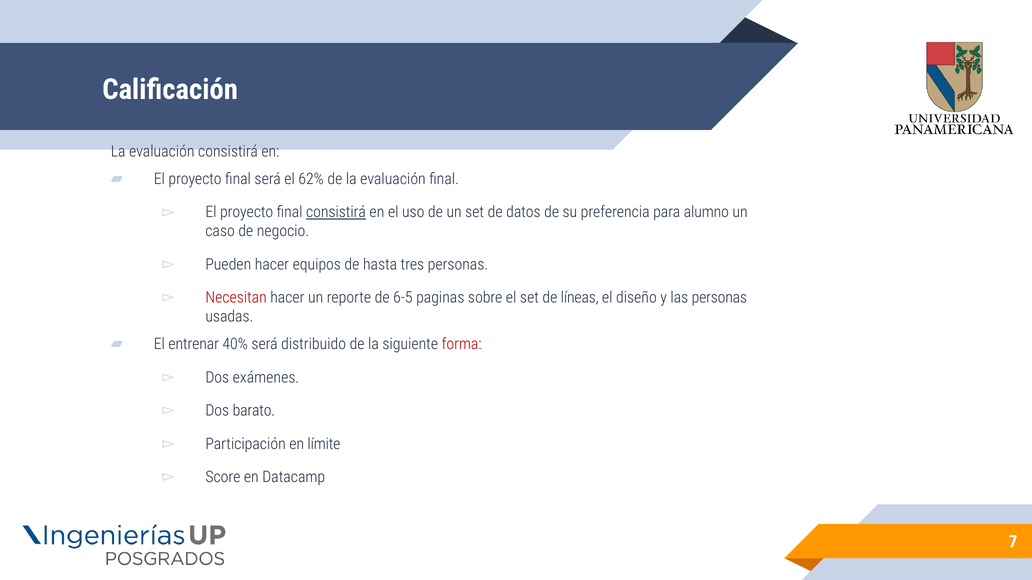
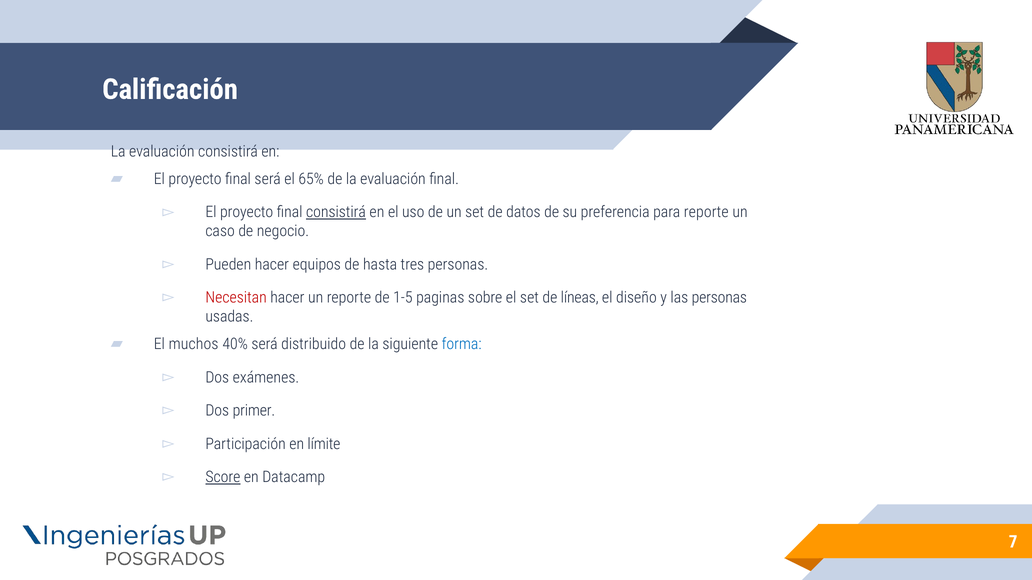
62%: 62% -> 65%
para alumno: alumno -> reporte
6-5: 6-5 -> 1-5
entrenar: entrenar -> muchos
forma colour: red -> blue
barato: barato -> primer
Score underline: none -> present
